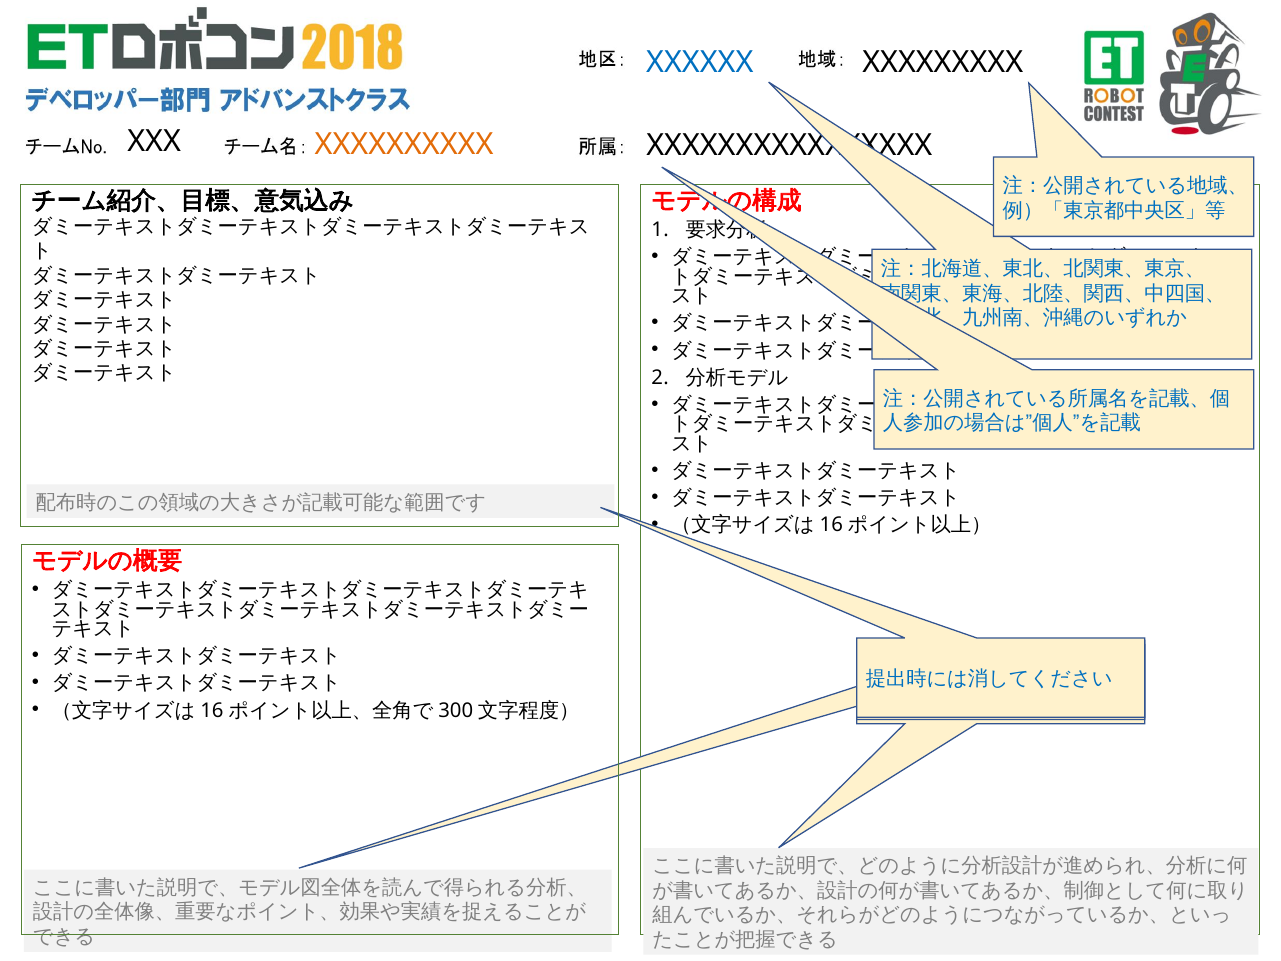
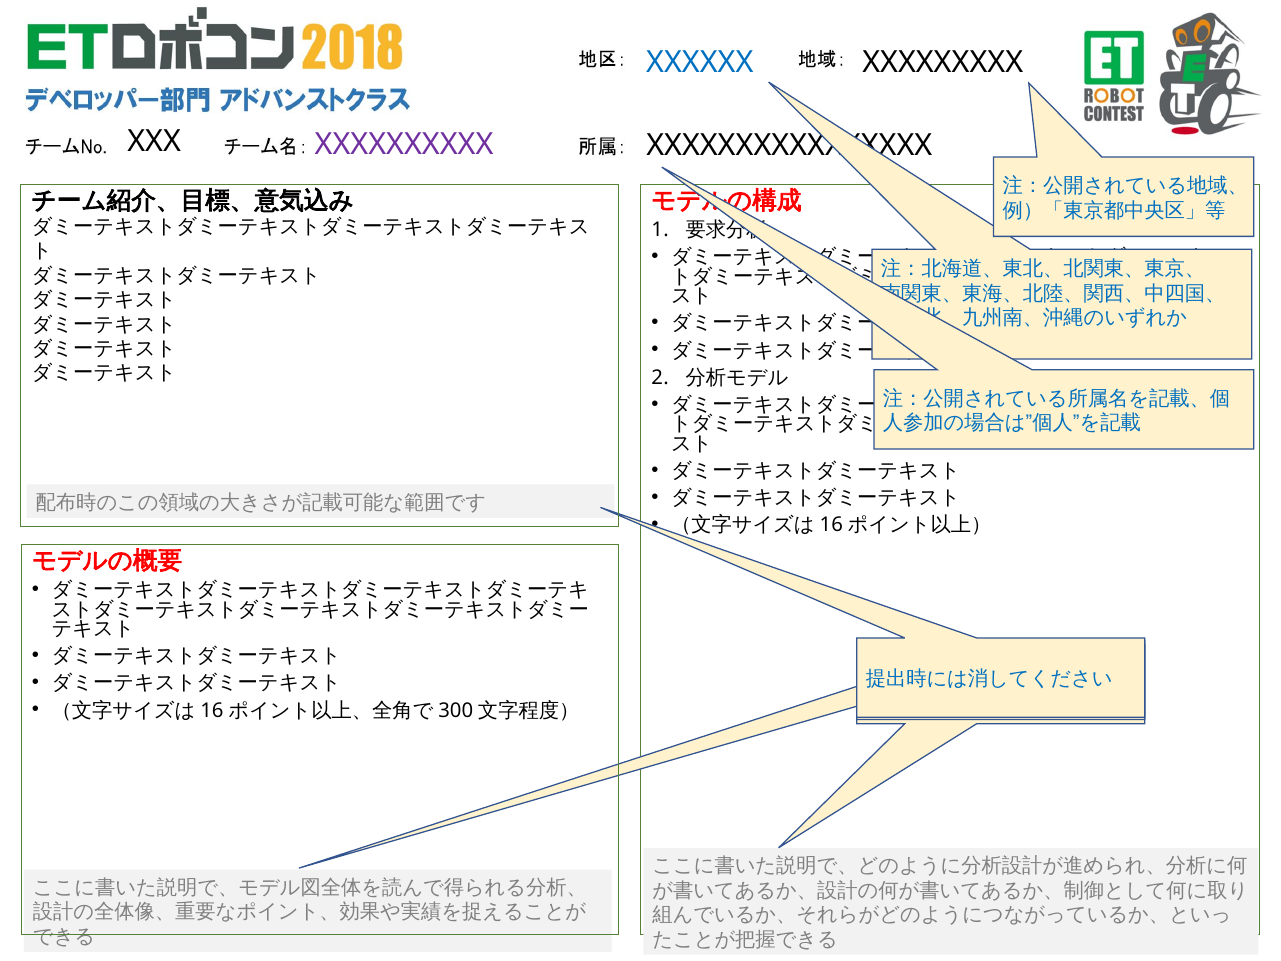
XXXXXXXXXX colour: orange -> purple
